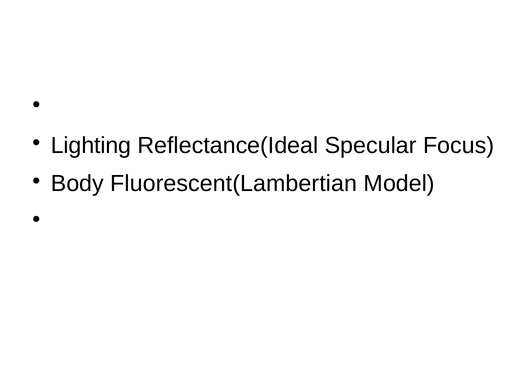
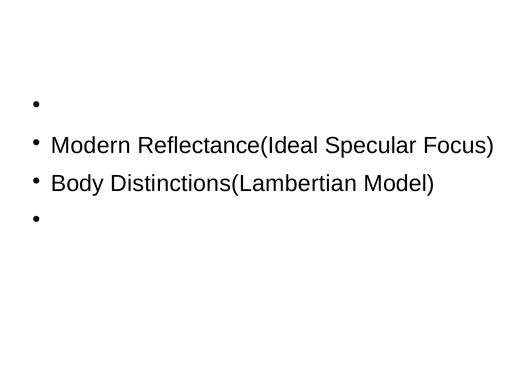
Lighting: Lighting -> Modern
Fluorescent(Lambertian: Fluorescent(Lambertian -> Distinctions(Lambertian
